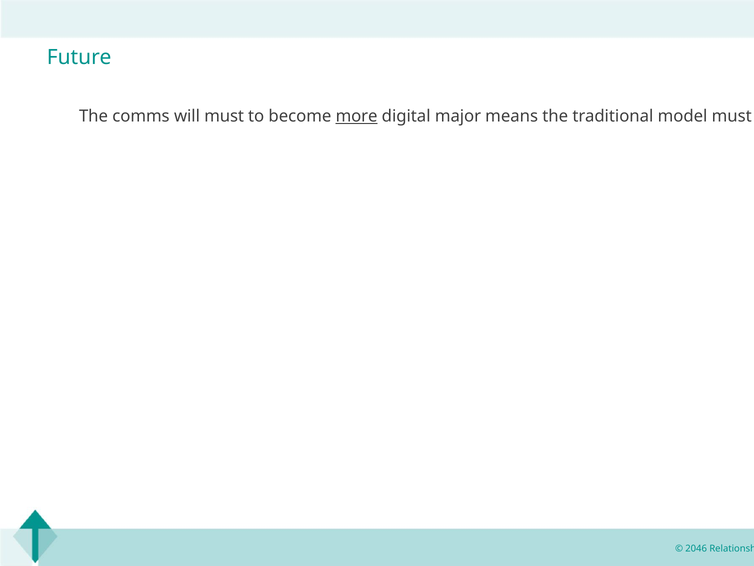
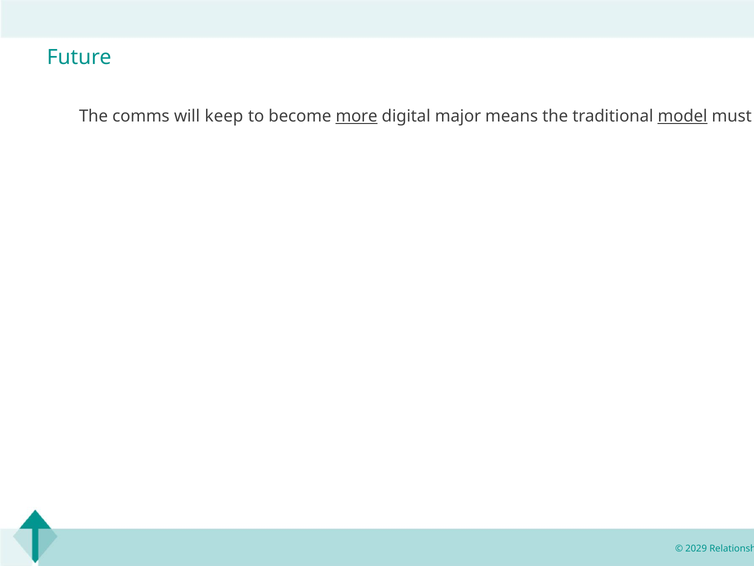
will must: must -> keep
model underline: none -> present
2046: 2046 -> 2029
